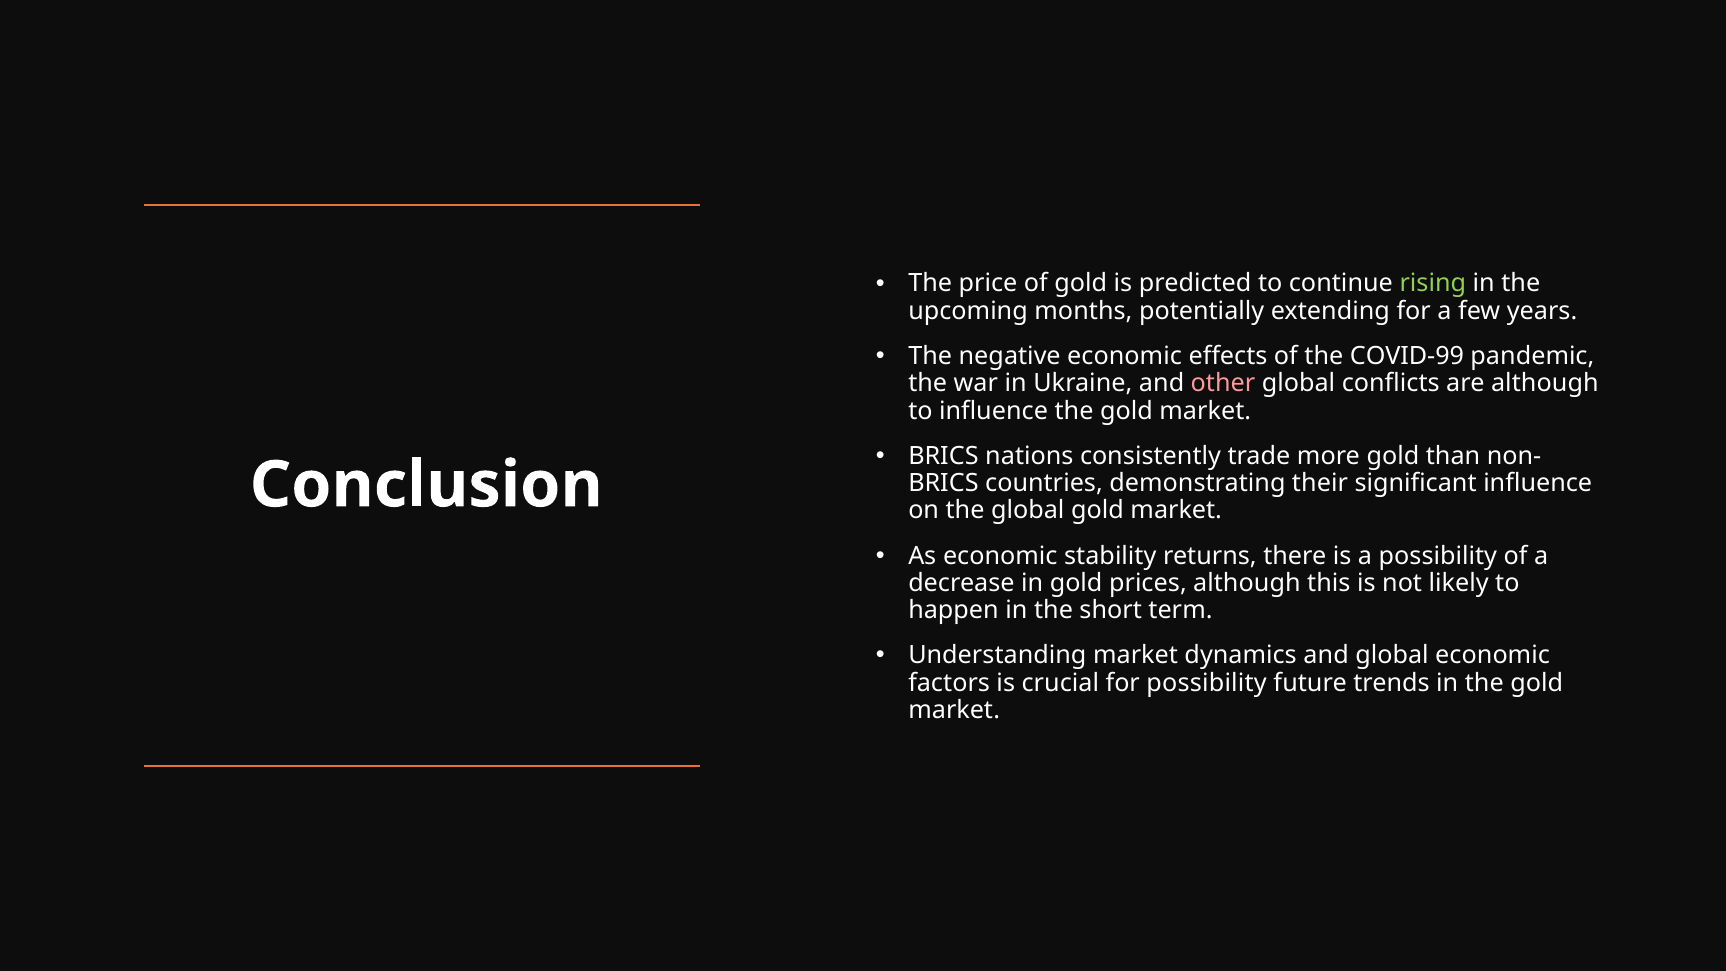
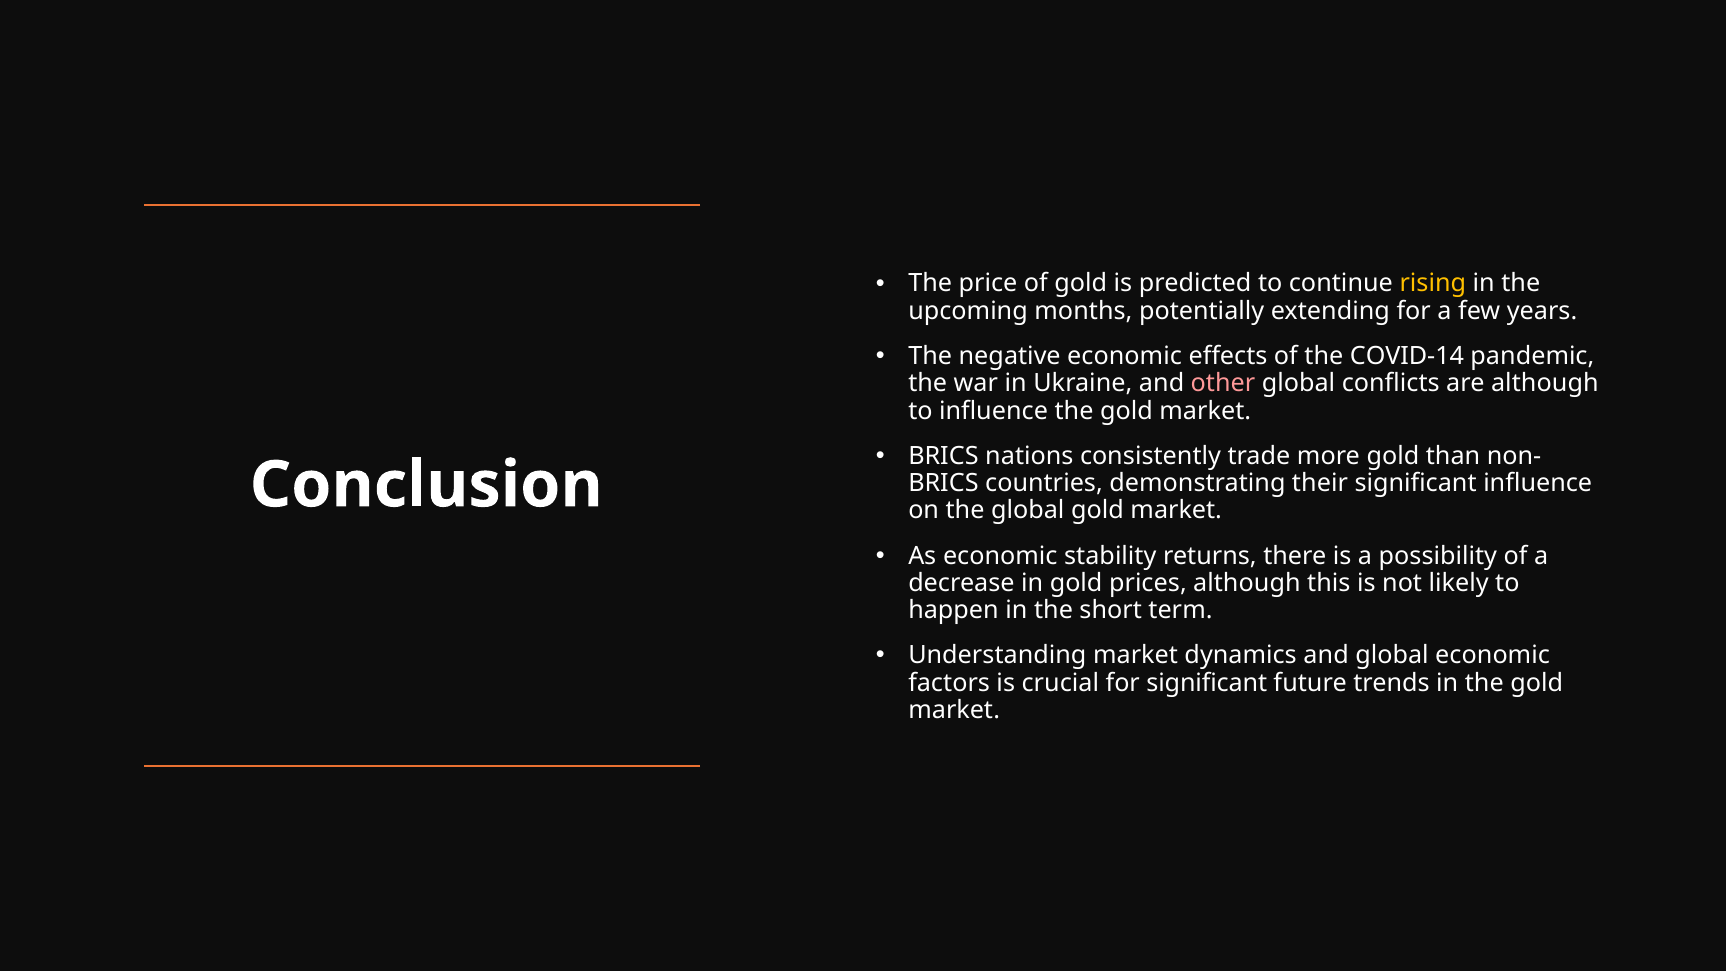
rising colour: light green -> yellow
COVID-99: COVID-99 -> COVID-14
for possibility: possibility -> significant
